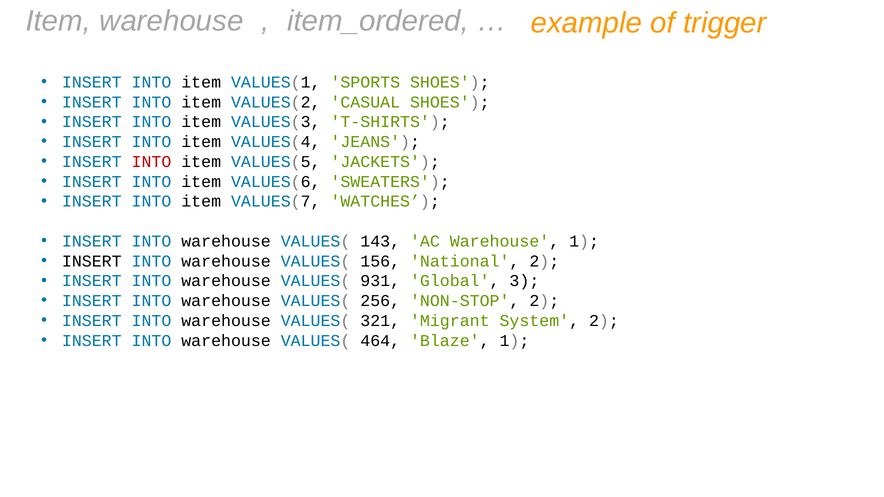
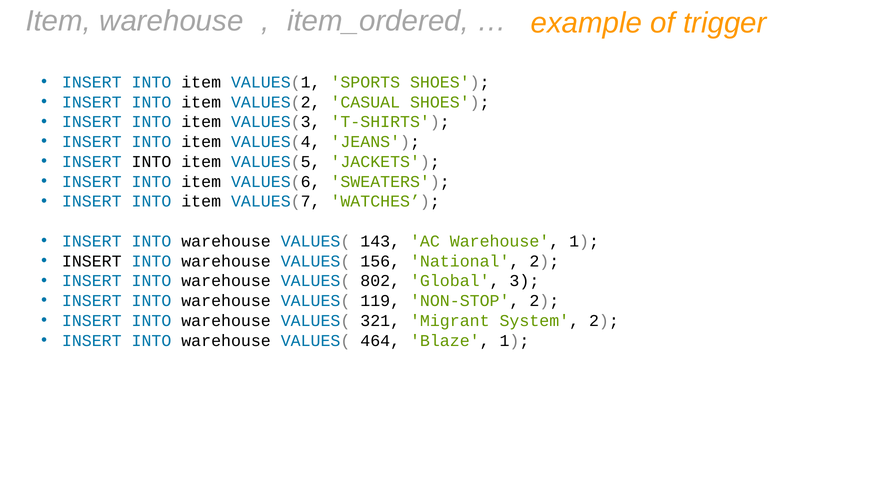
INTO at (151, 162) colour: red -> black
931: 931 -> 802
256: 256 -> 119
